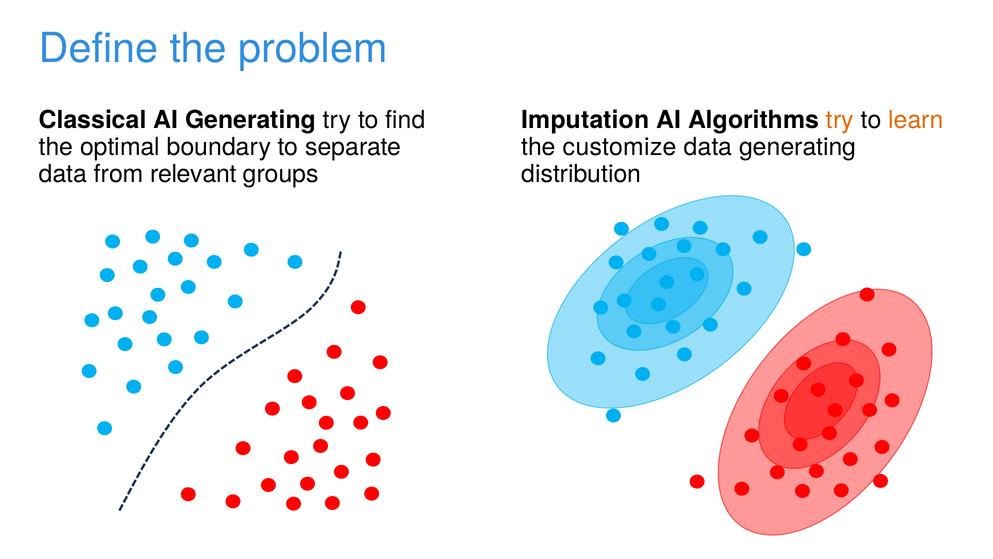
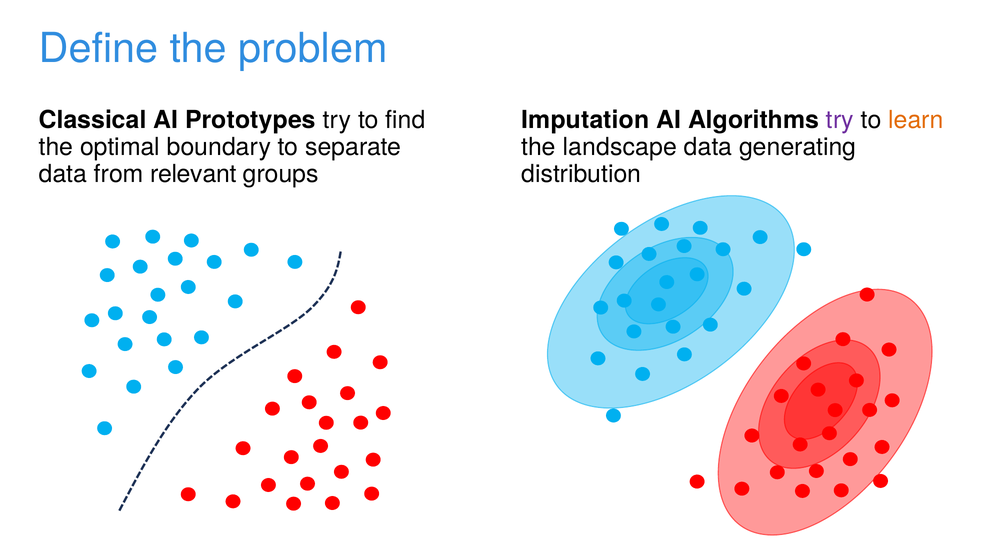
AI Generating: Generating -> Prototypes
try at (840, 120) colour: orange -> purple
customize: customize -> landscape
